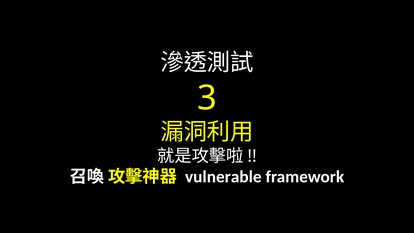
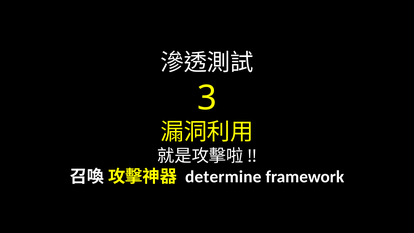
vulnerable: vulnerable -> determine
